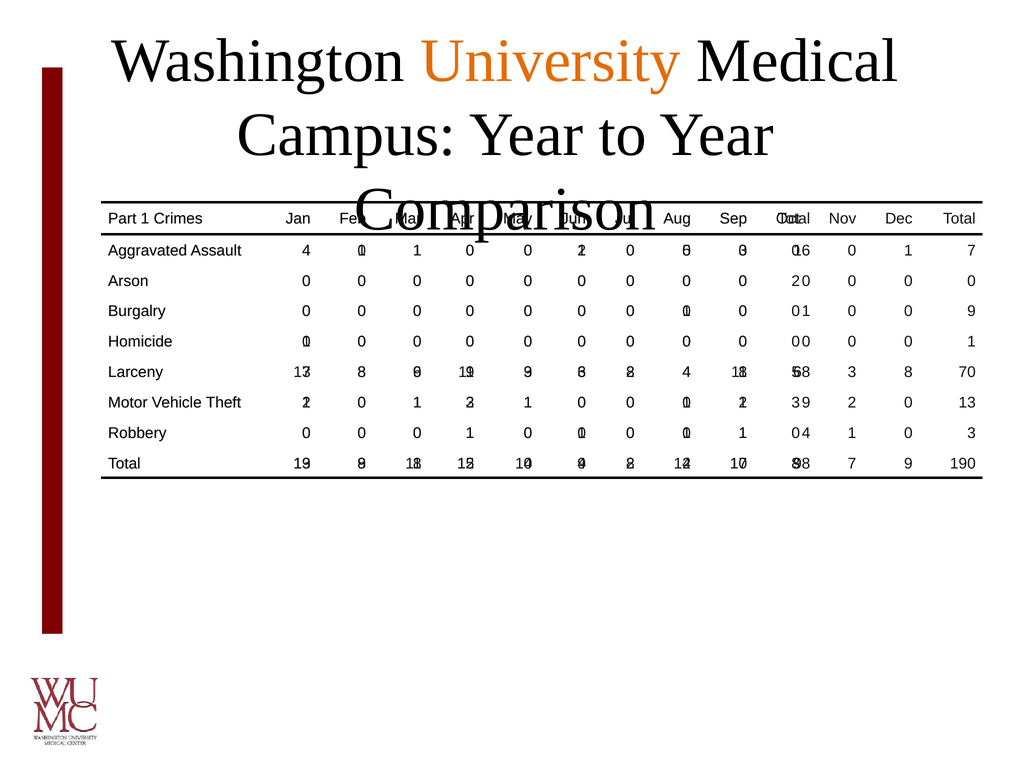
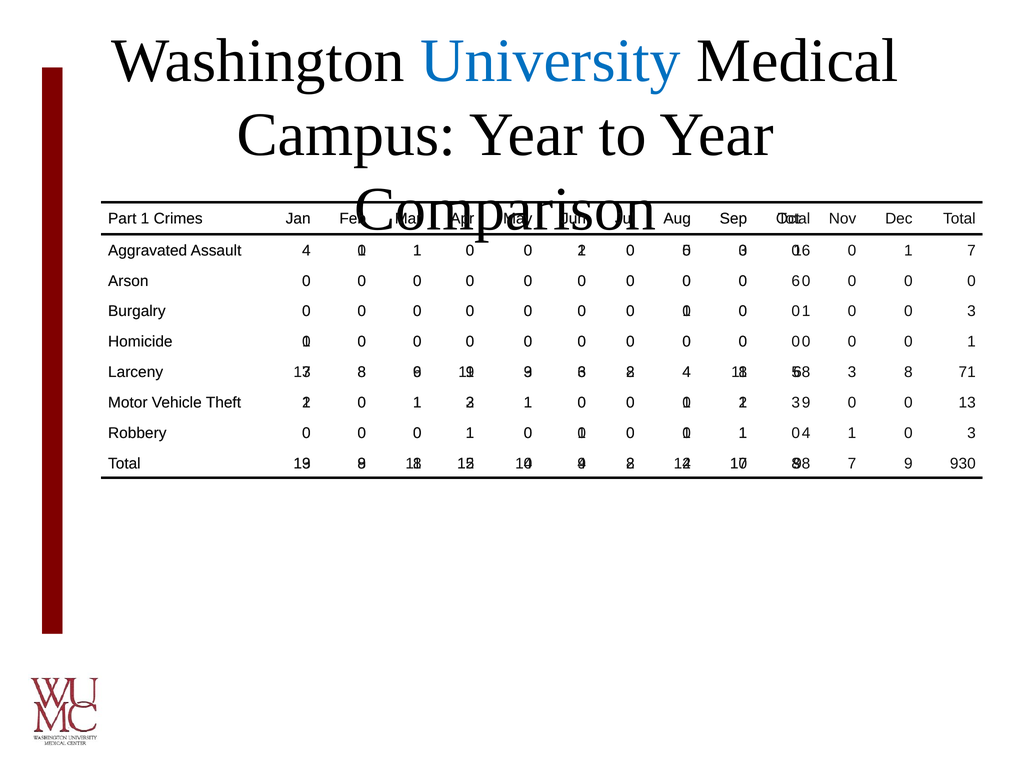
University colour: orange -> blue
2 at (796, 281): 2 -> 6
0 0 9: 9 -> 3
70: 70 -> 71
2 at (852, 402): 2 -> 0
190: 190 -> 930
